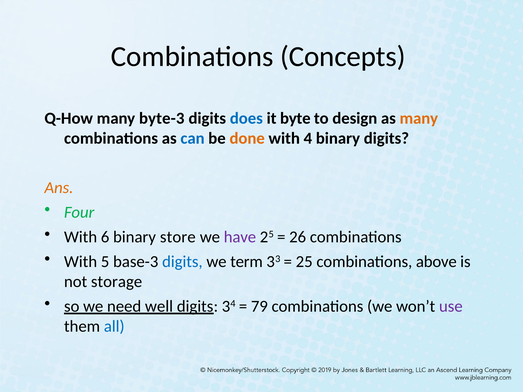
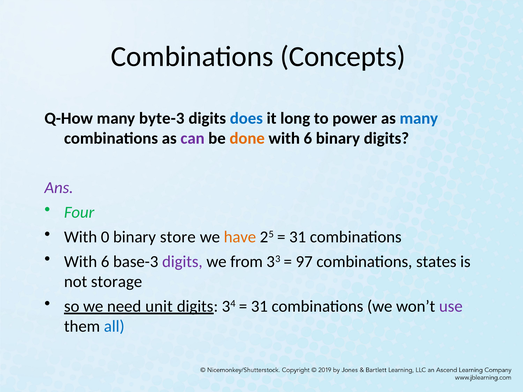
byte: byte -> long
design: design -> power
many at (419, 118) colour: orange -> blue
can colour: blue -> purple
4 at (308, 138): 4 -> 6
Ans colour: orange -> purple
6: 6 -> 0
have colour: purple -> orange
26 at (298, 237): 26 -> 31
5 at (105, 262): 5 -> 6
digits at (182, 262) colour: blue -> purple
term: term -> from
25 at (304, 262): 25 -> 97
above: above -> states
well: well -> unit
79 at (259, 307): 79 -> 31
